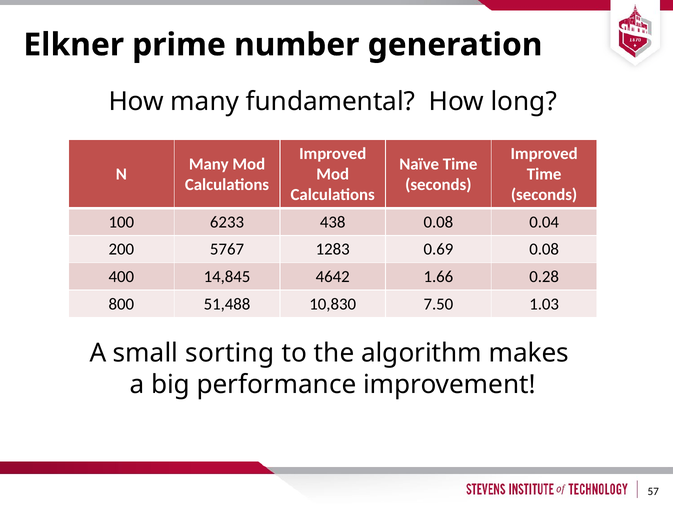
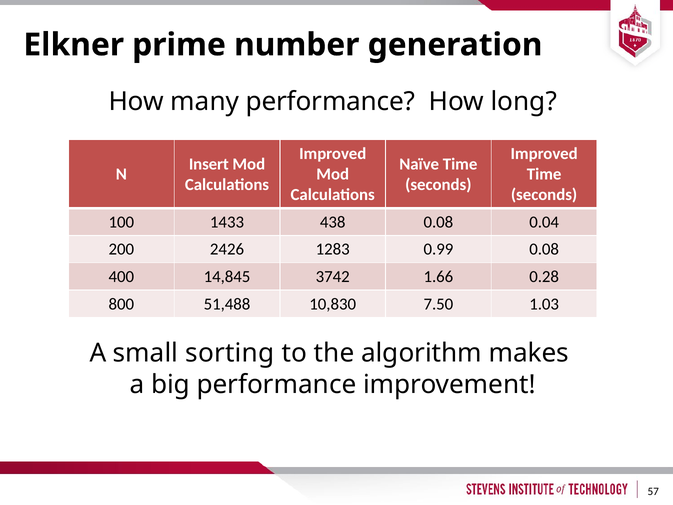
many fundamental: fundamental -> performance
Many at (209, 164): Many -> Insert
6233: 6233 -> 1433
5767: 5767 -> 2426
0.69: 0.69 -> 0.99
4642: 4642 -> 3742
